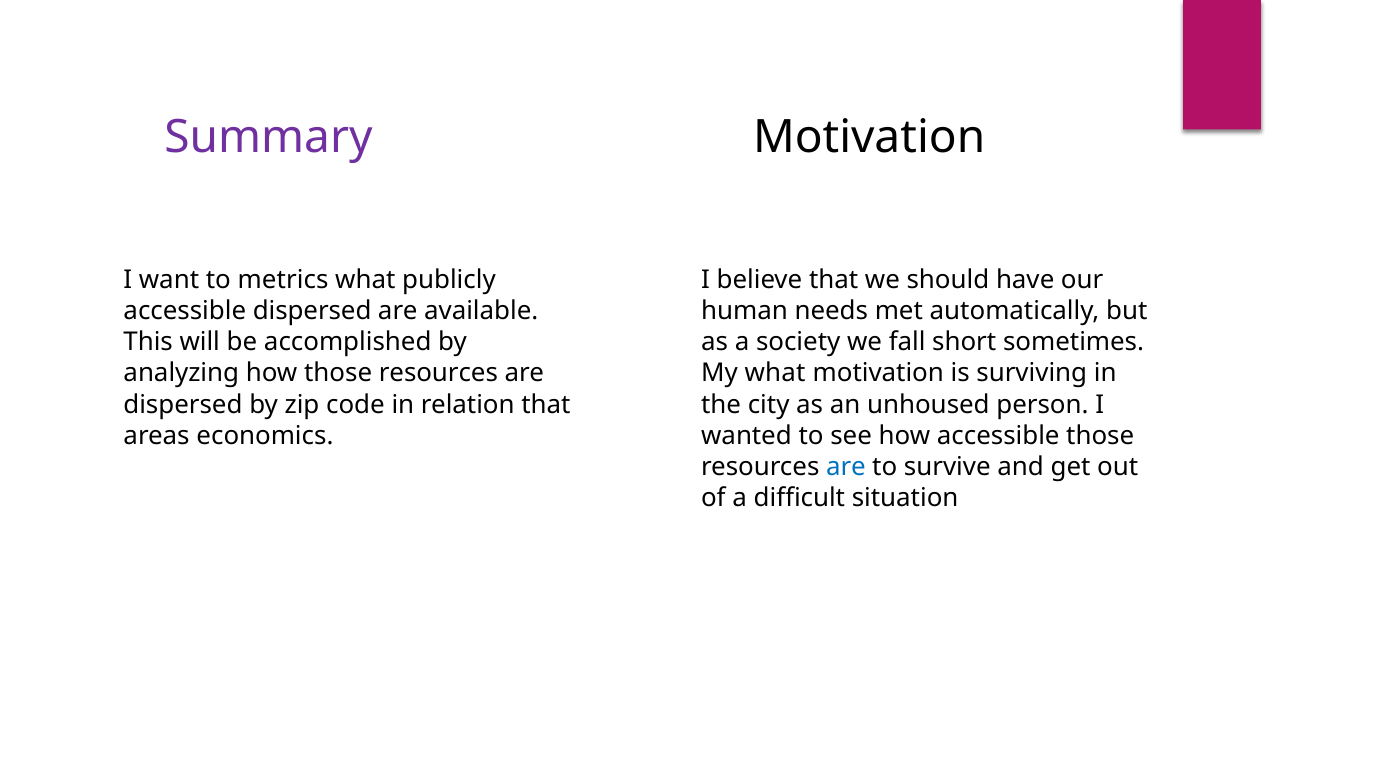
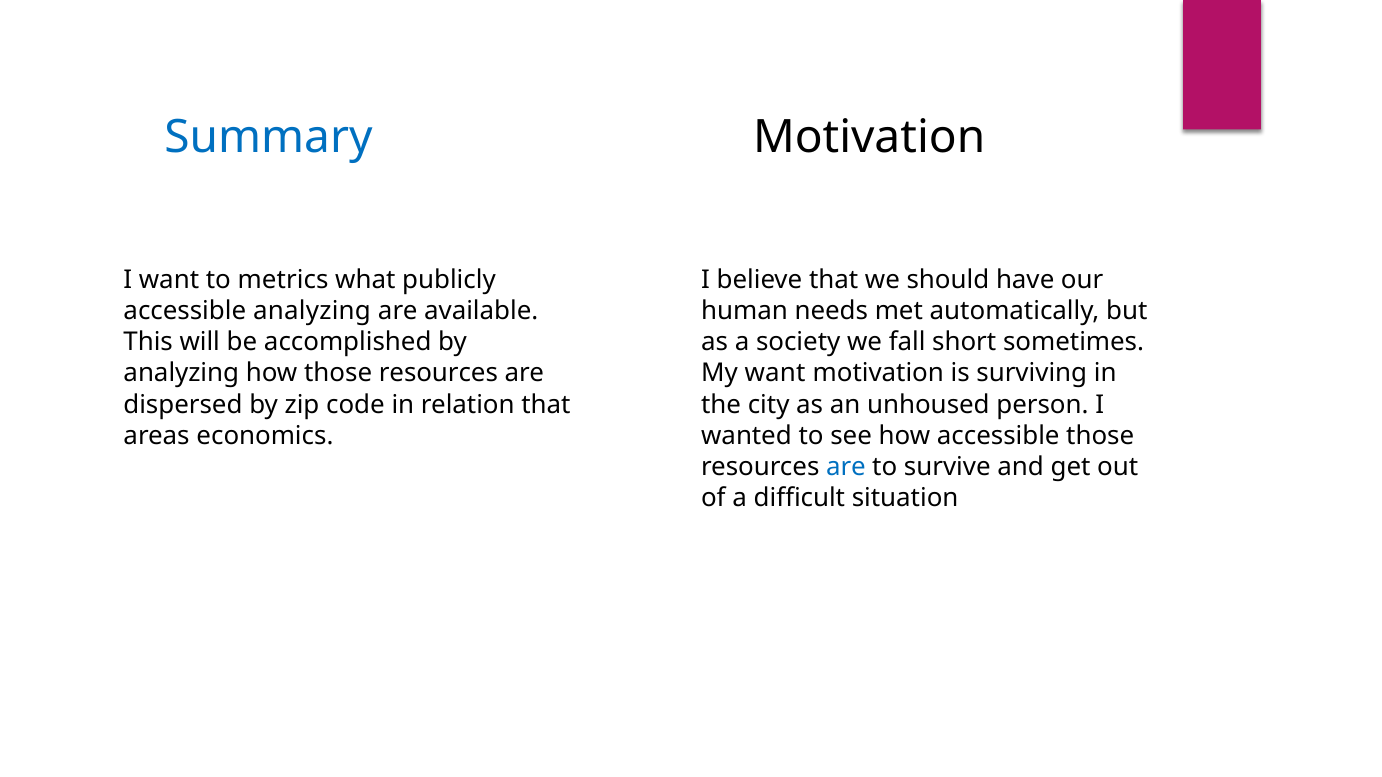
Summary colour: purple -> blue
accessible dispersed: dispersed -> analyzing
My what: what -> want
